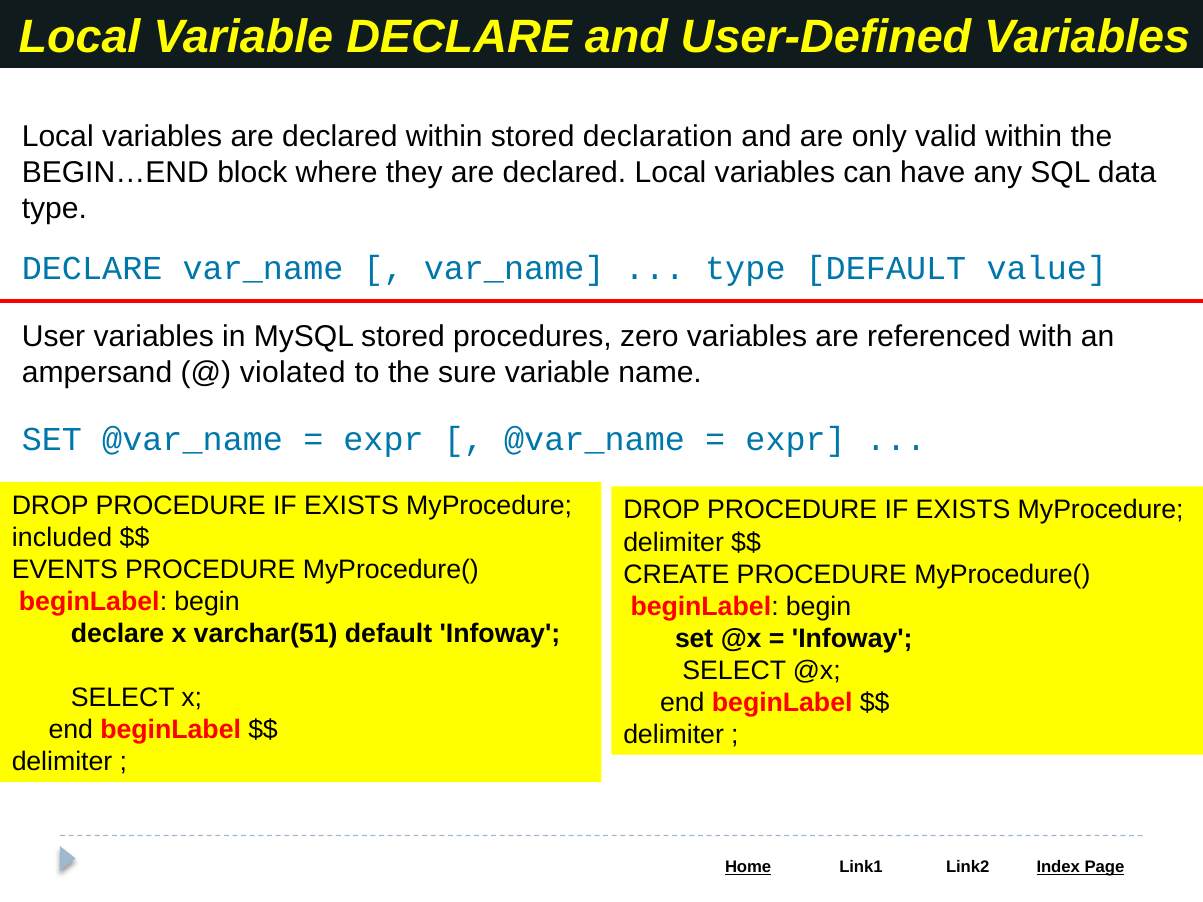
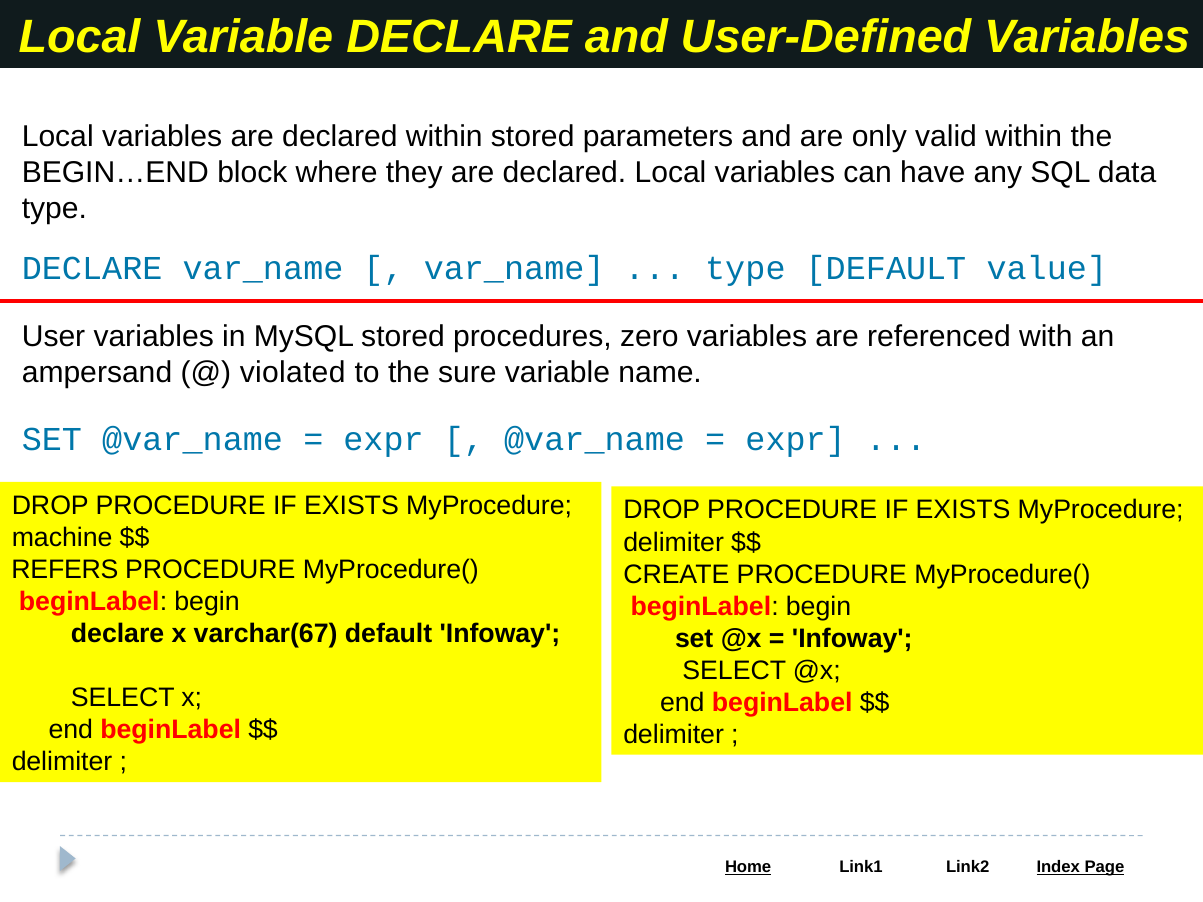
declaration: declaration -> parameters
included: included -> machine
EVENTS: EVENTS -> REFERS
varchar(51: varchar(51 -> varchar(67
